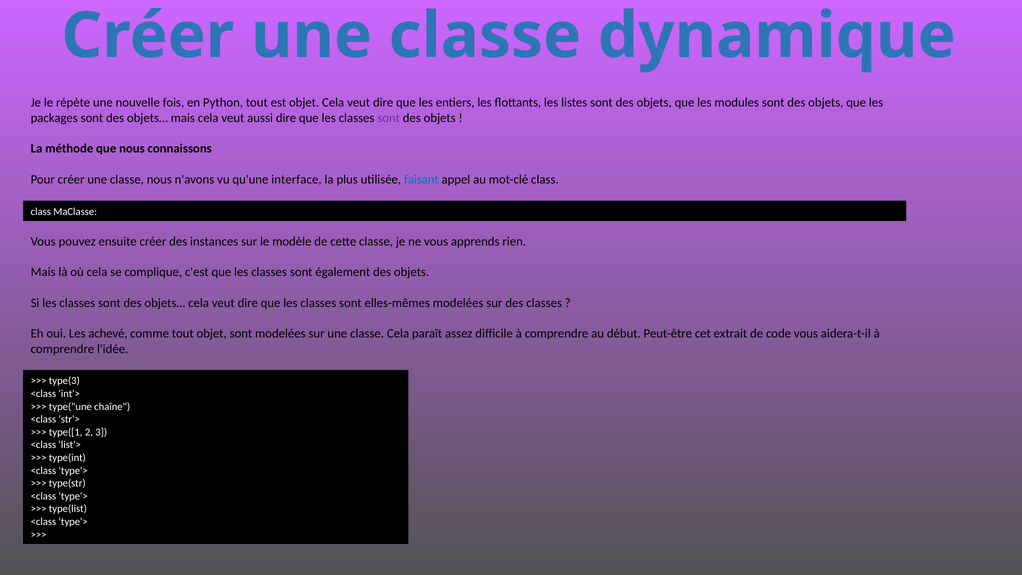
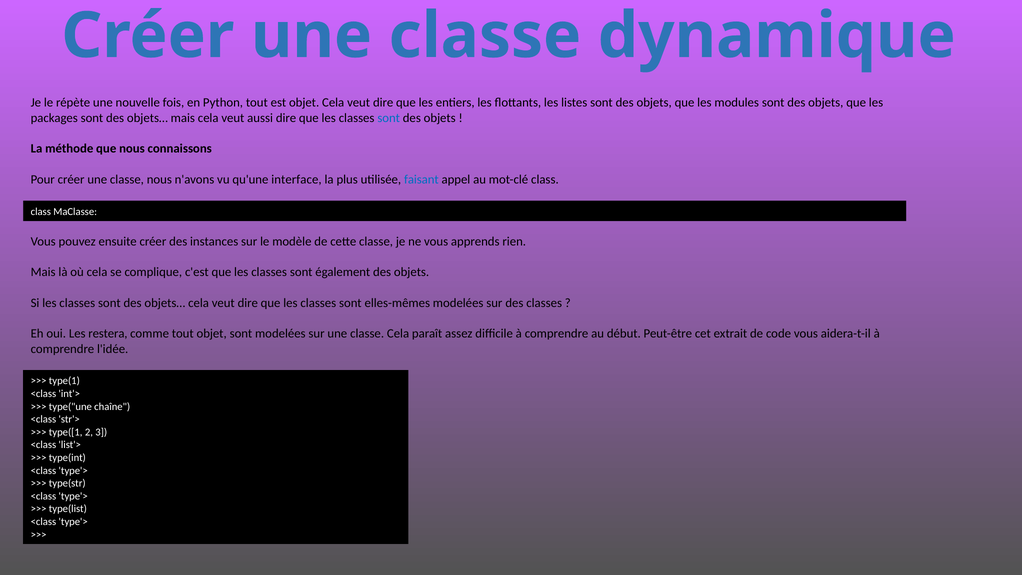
sont at (389, 118) colour: purple -> blue
achevé: achevé -> restera
type(3: type(3 -> type(1
